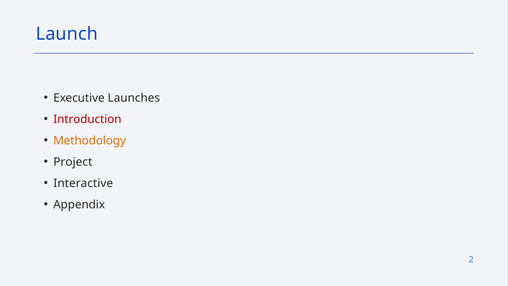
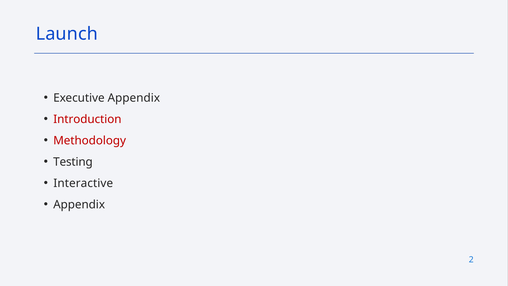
Executive Launches: Launches -> Appendix
Methodology colour: orange -> red
Project: Project -> Testing
